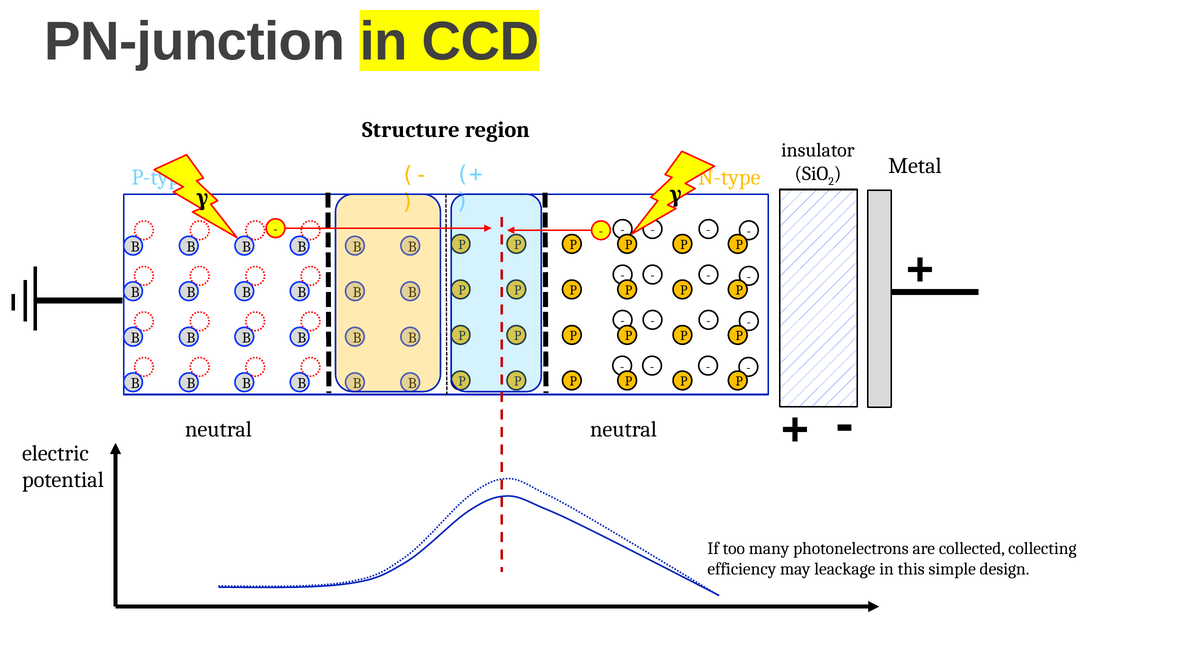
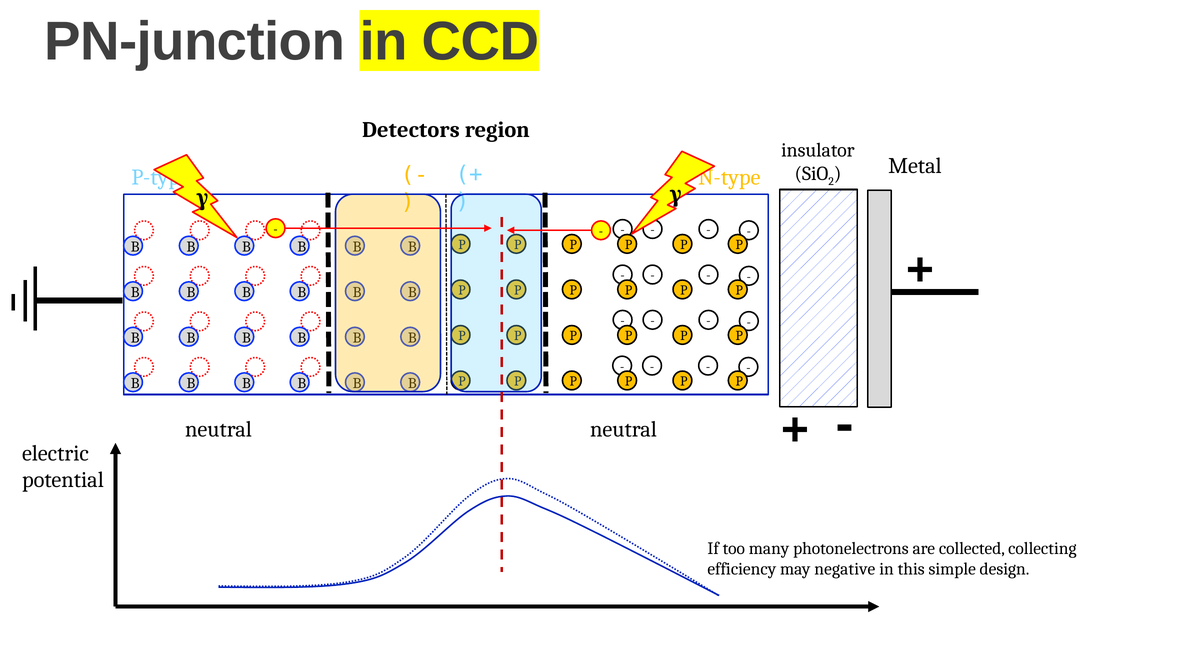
Structure: Structure -> Detectors
leackage: leackage -> negative
